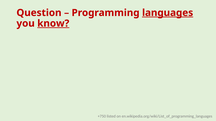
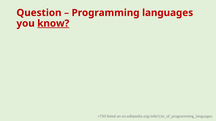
languages underline: present -> none
